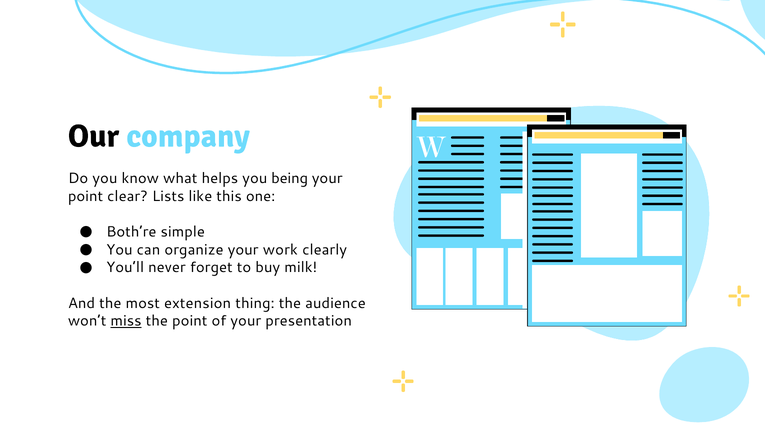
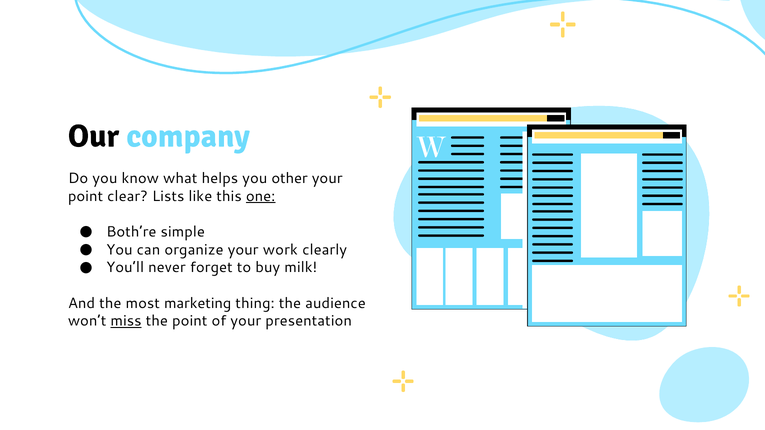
being: being -> other
one underline: none -> present
extension: extension -> marketing
